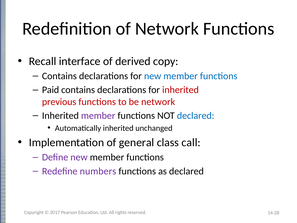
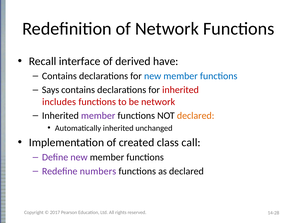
copy: copy -> have
Paid: Paid -> Says
previous: previous -> includes
declared at (196, 116) colour: blue -> orange
general: general -> created
